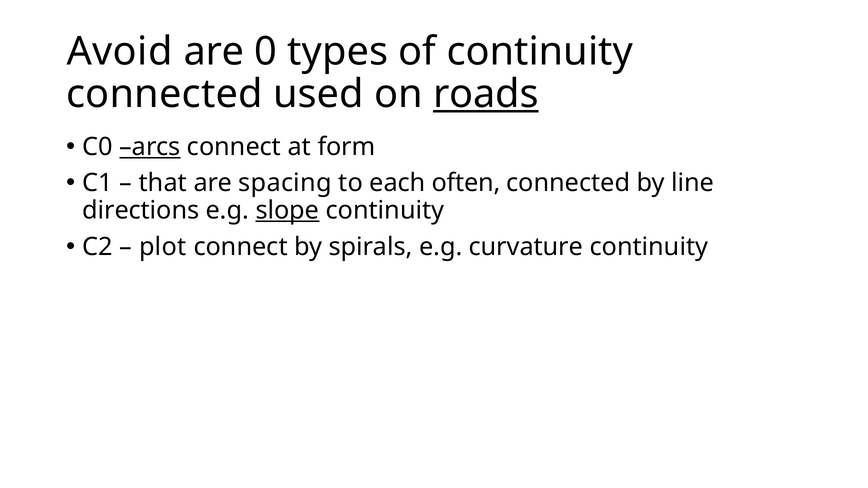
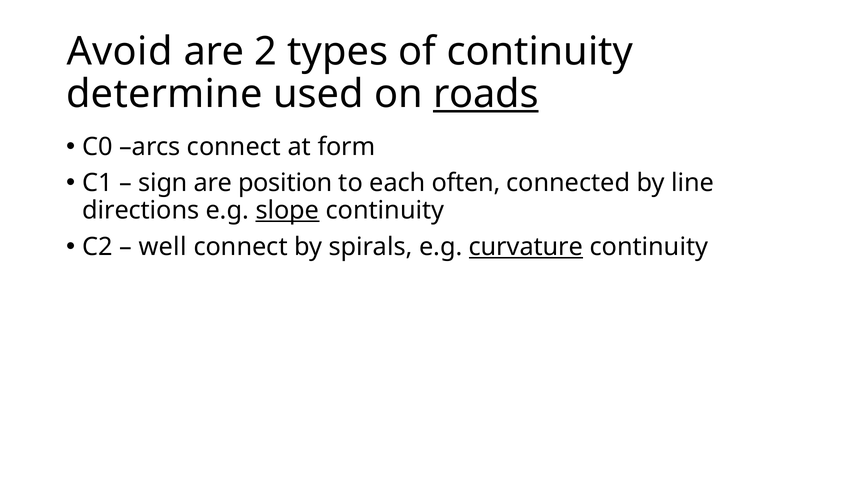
0: 0 -> 2
connected at (164, 94): connected -> determine
arcs underline: present -> none
that: that -> sign
spacing: spacing -> position
plot: plot -> well
curvature underline: none -> present
